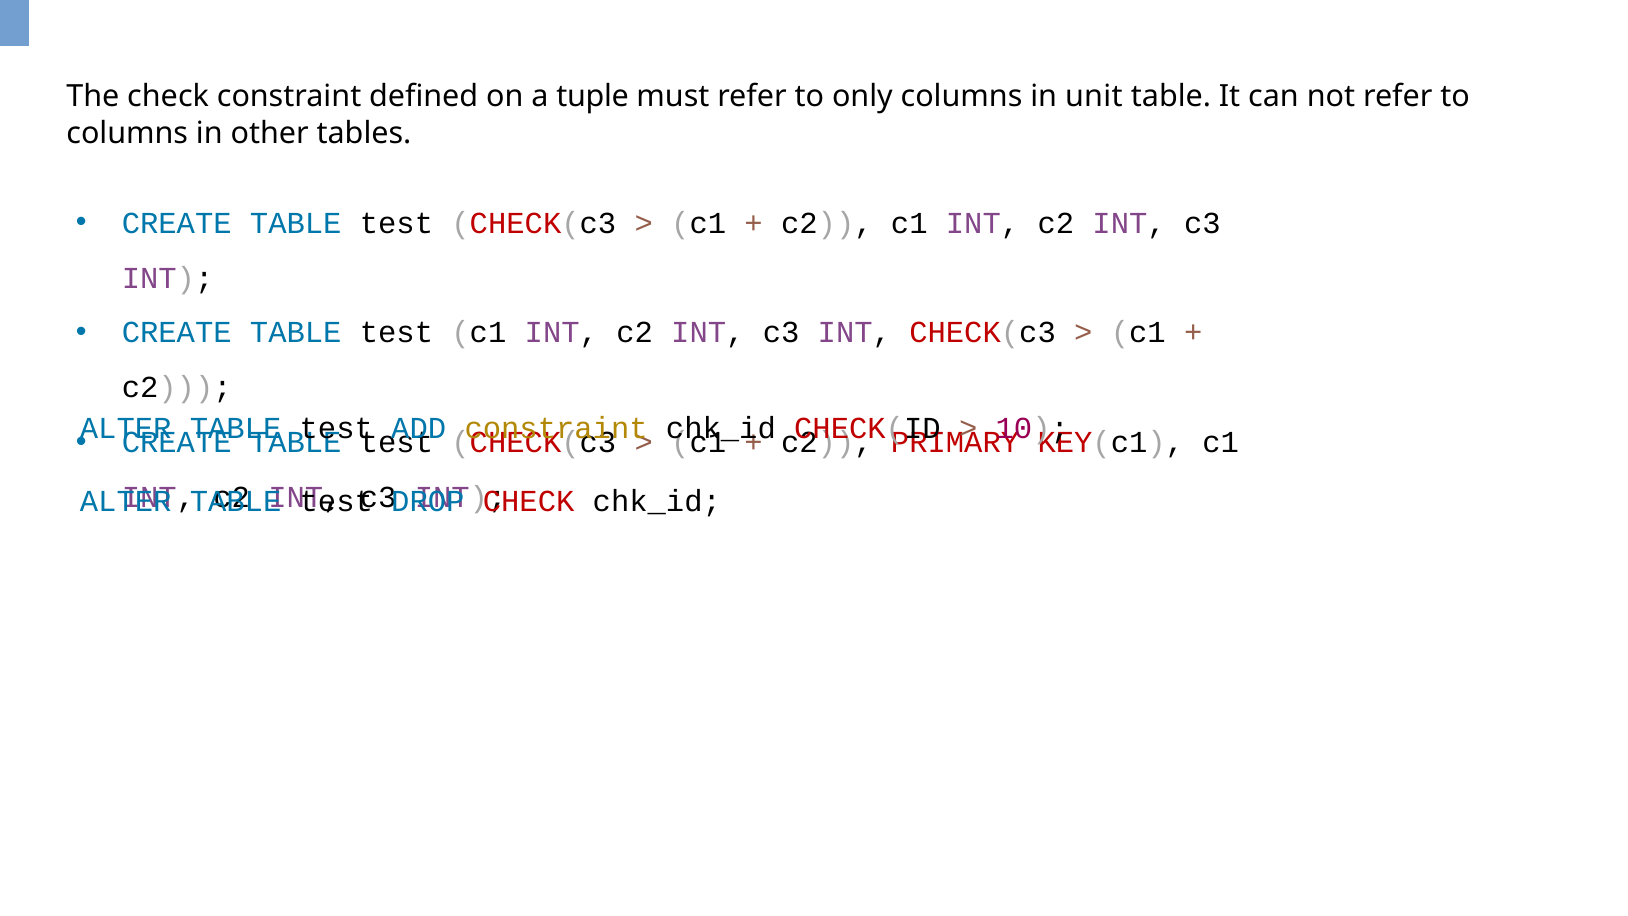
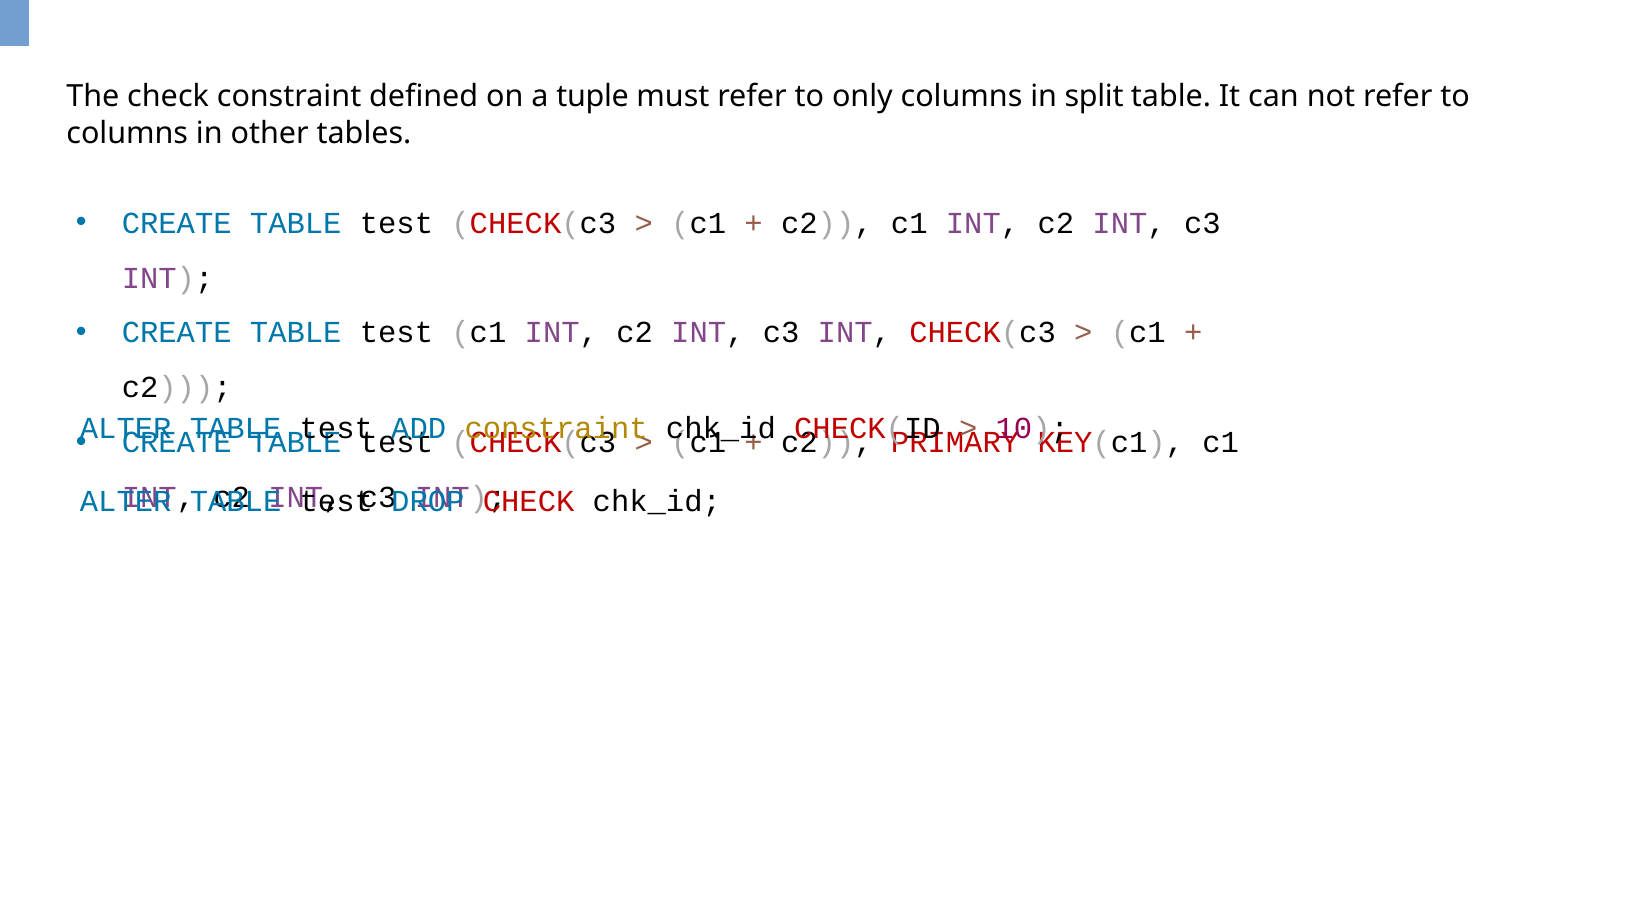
unit: unit -> split
